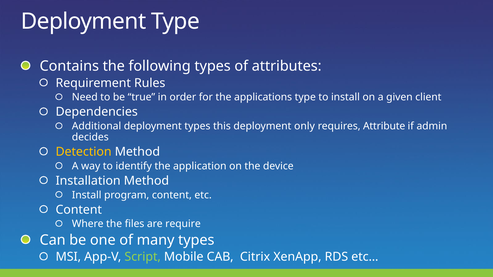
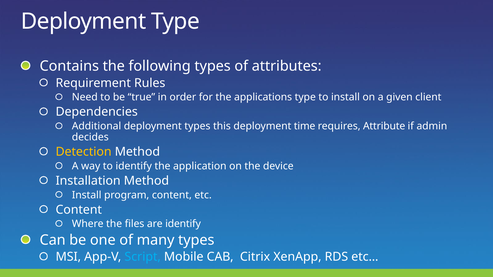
only: only -> time
are require: require -> identify
Script colour: light green -> light blue
